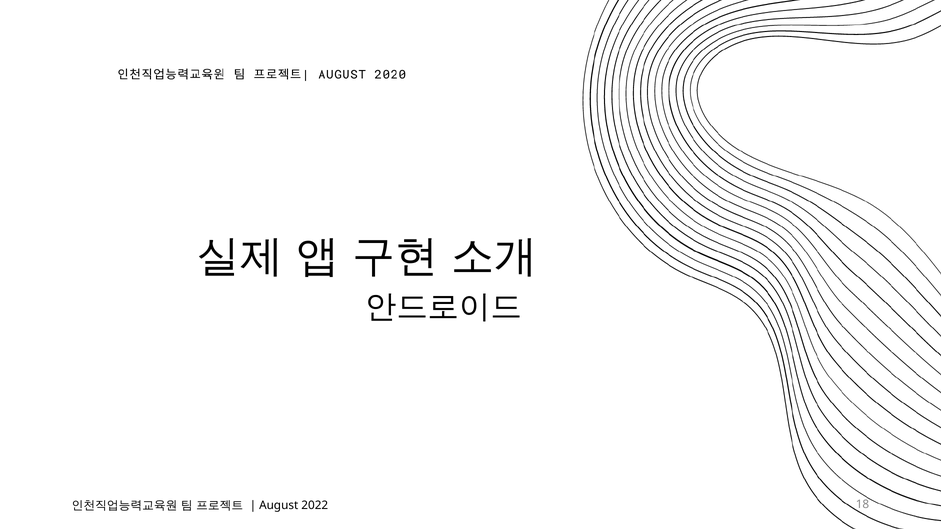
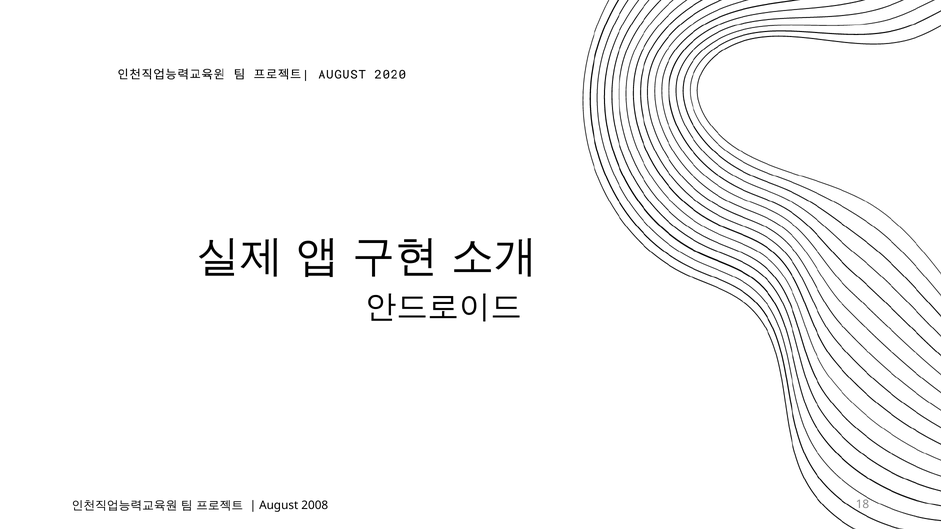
2022: 2022 -> 2008
